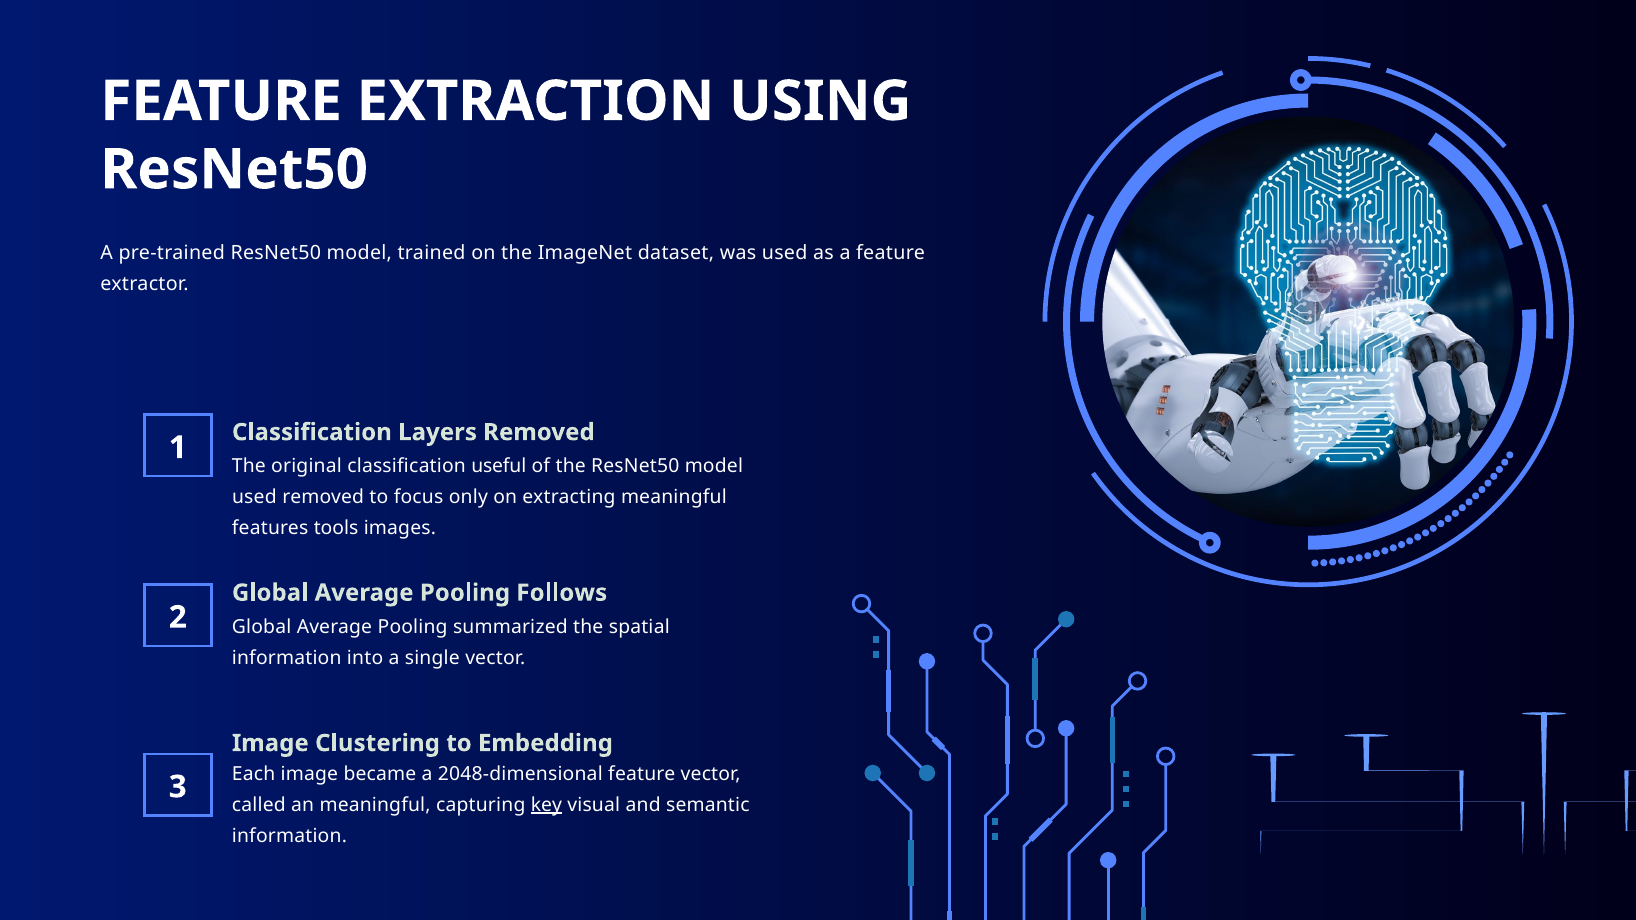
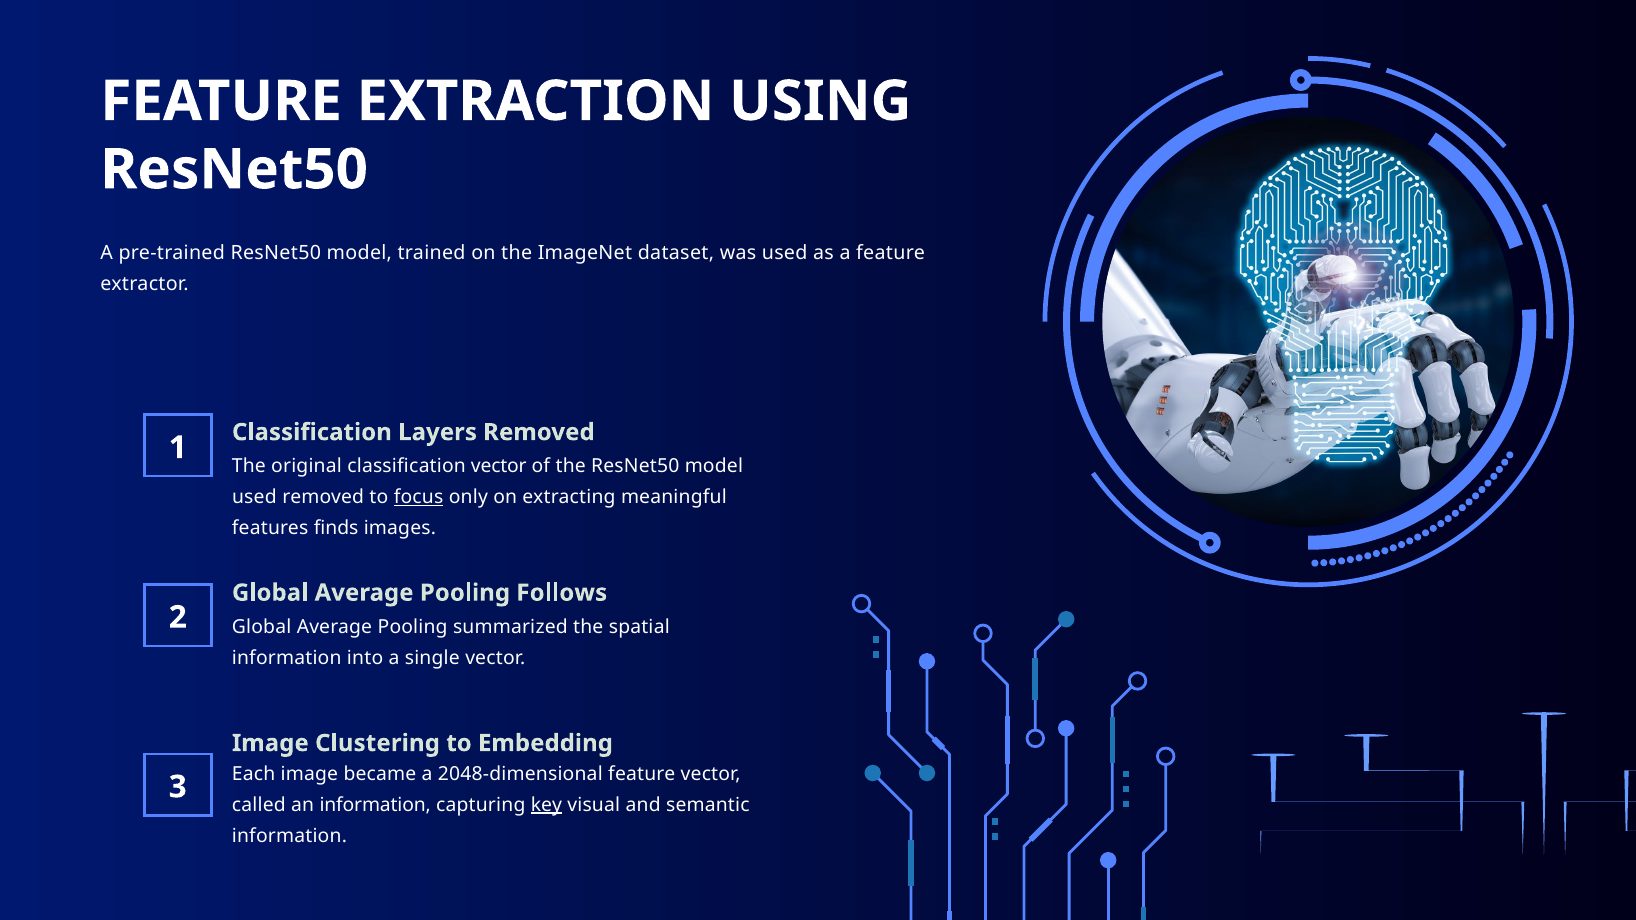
classification useful: useful -> vector
focus underline: none -> present
tools: tools -> finds
an meaningful: meaningful -> information
